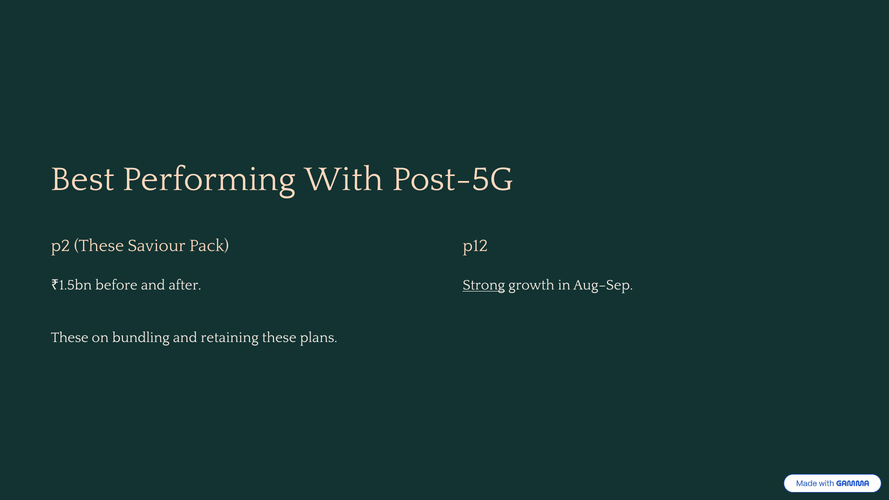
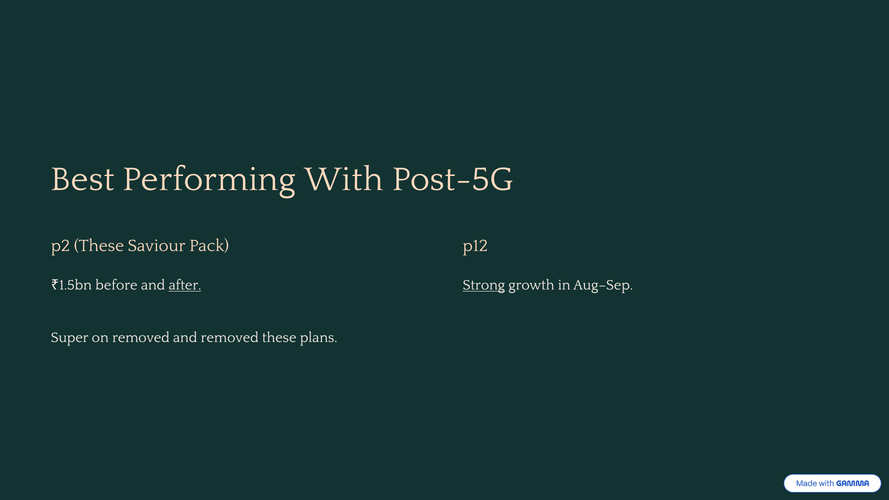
after underline: none -> present
These at (70, 338): These -> Super
on bundling: bundling -> removed
and retaining: retaining -> removed
